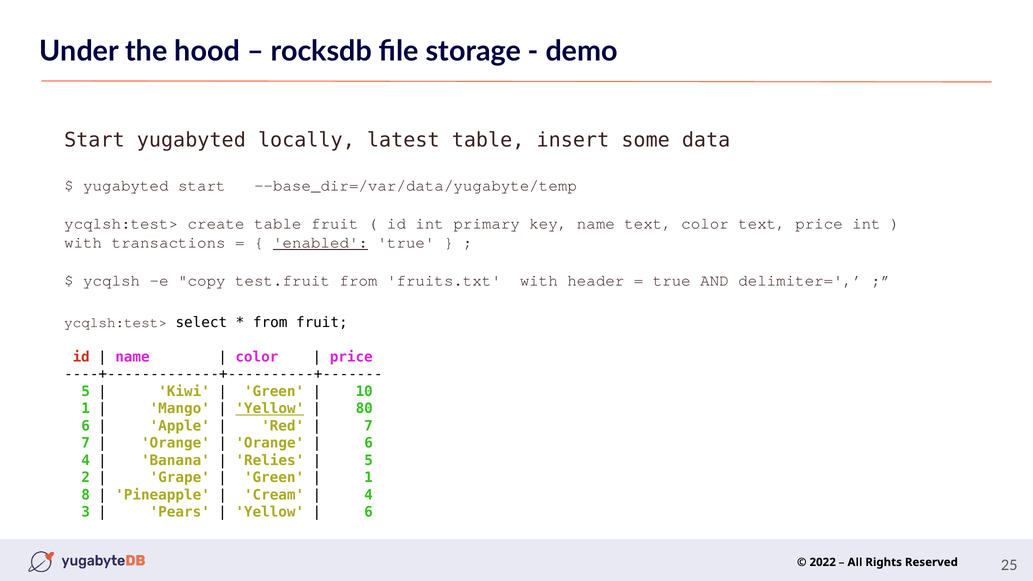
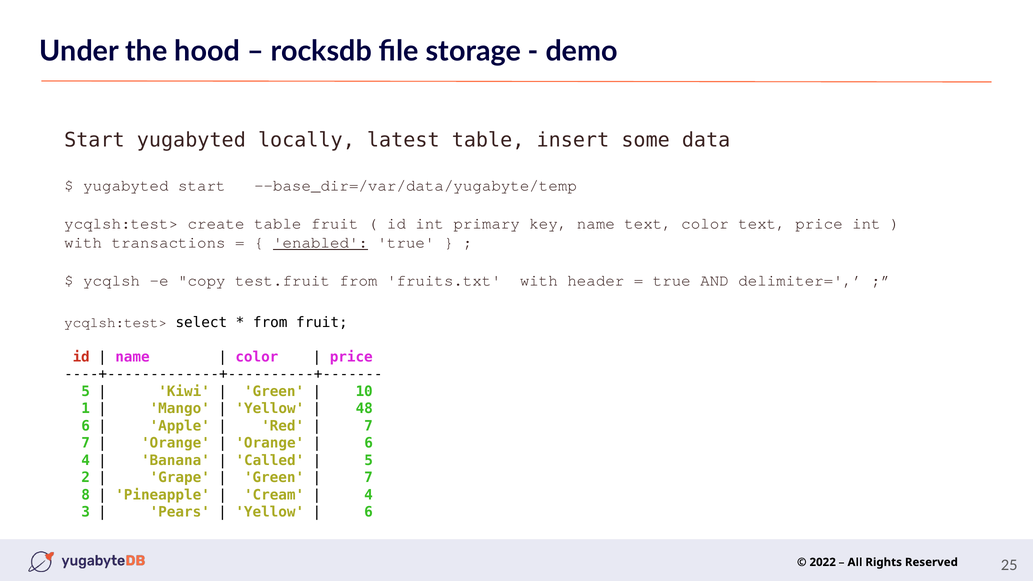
Yellow at (270, 409) underline: present -> none
80: 80 -> 48
Relies: Relies -> Called
1 at (369, 478): 1 -> 7
